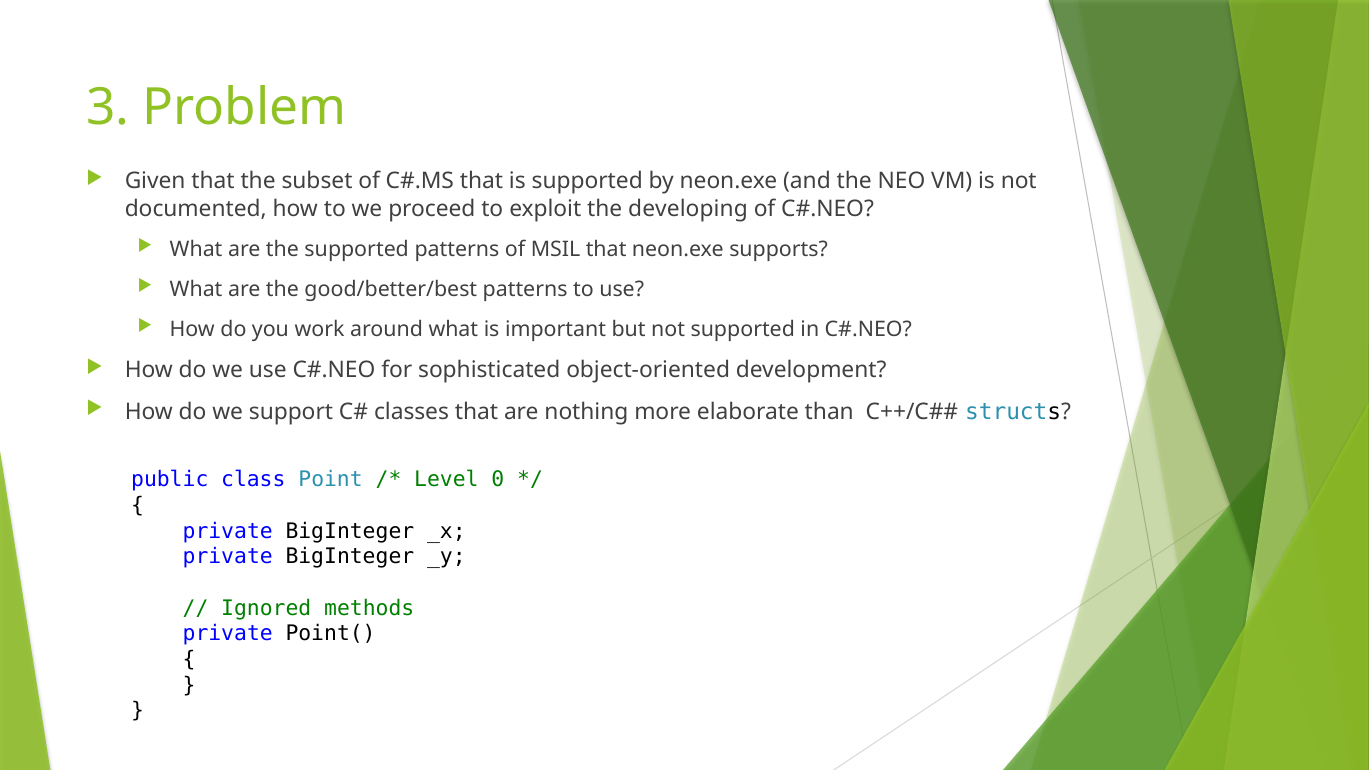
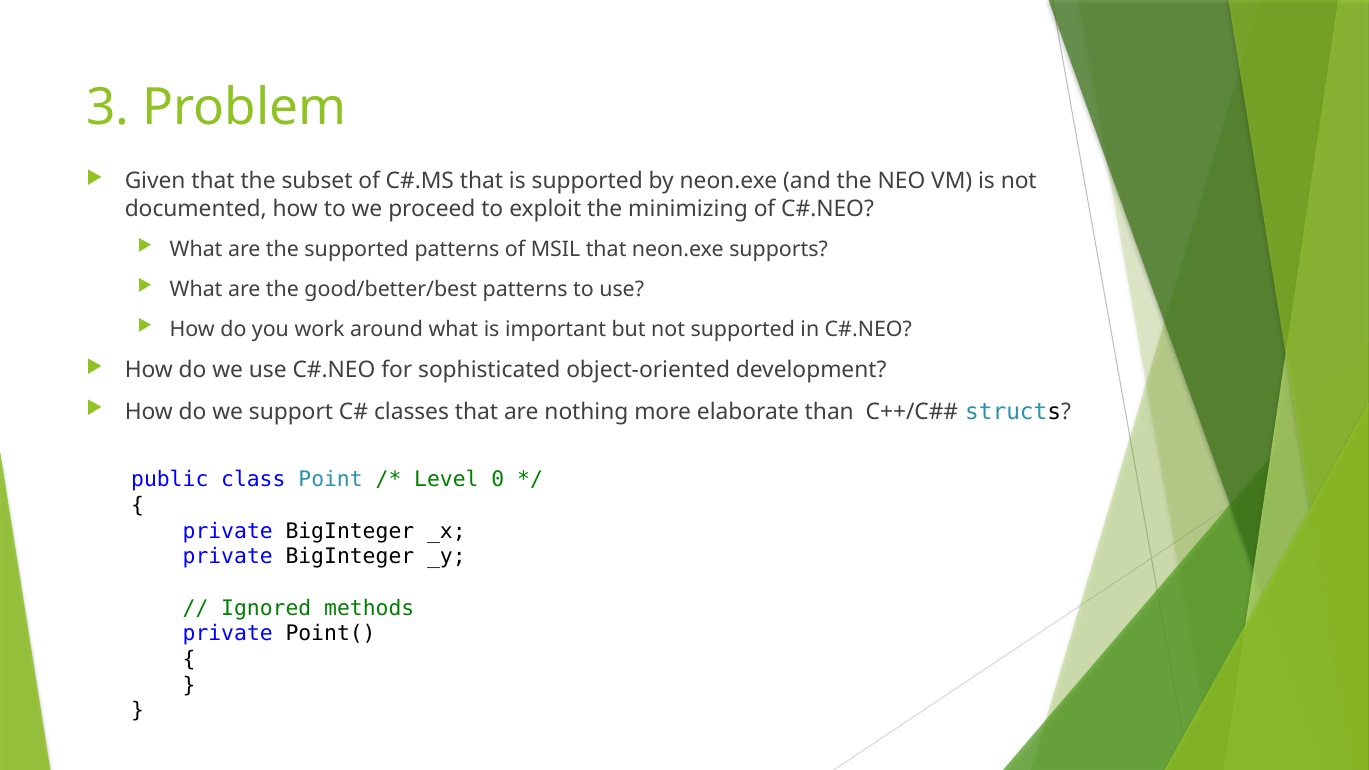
developing: developing -> minimizing
